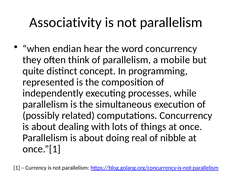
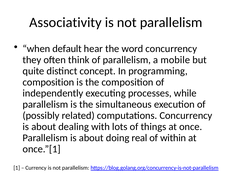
endian: endian -> default
represented at (48, 82): represented -> composition
nibble: nibble -> within
